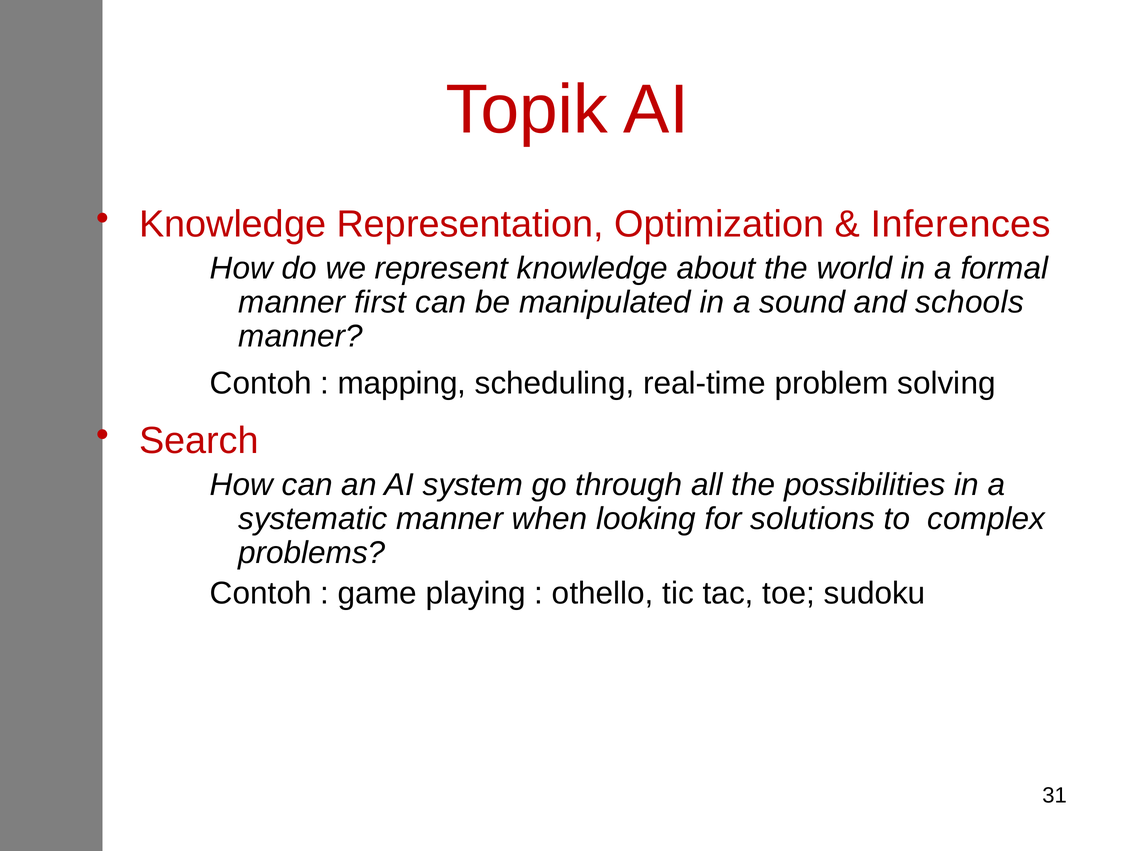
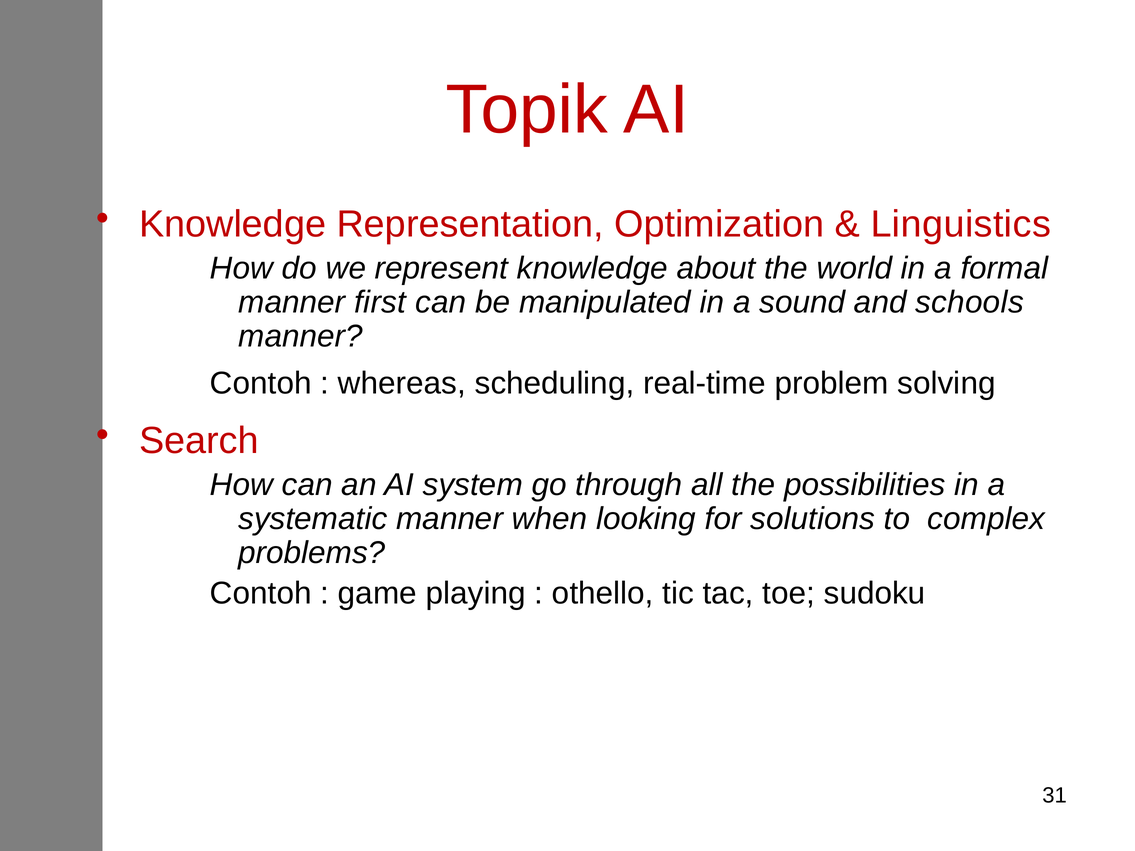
Inferences: Inferences -> Linguistics
mapping: mapping -> whereas
